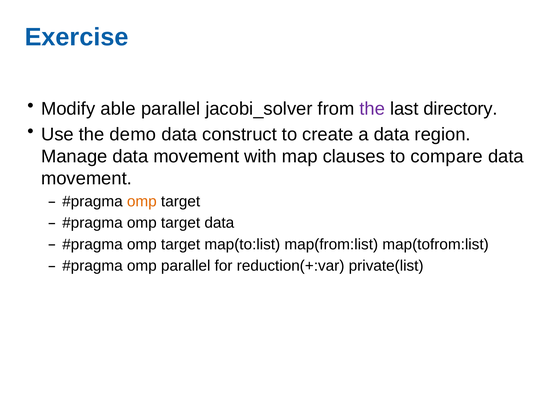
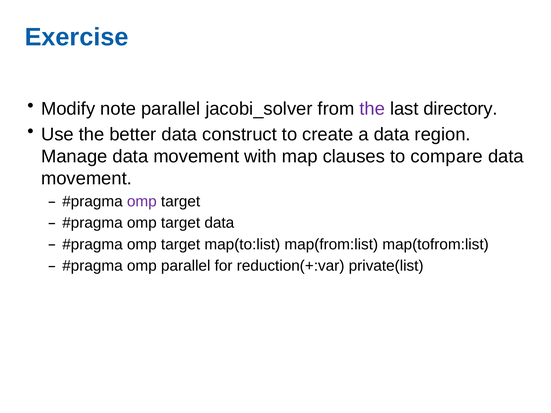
able: able -> note
demo: demo -> better
omp at (142, 202) colour: orange -> purple
